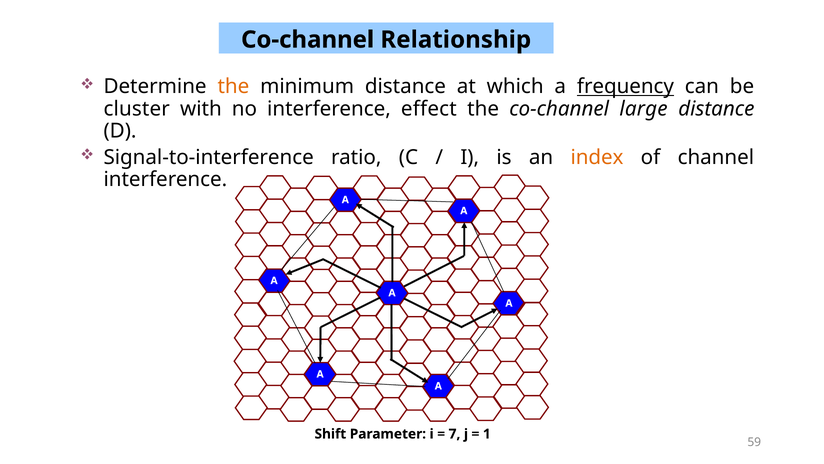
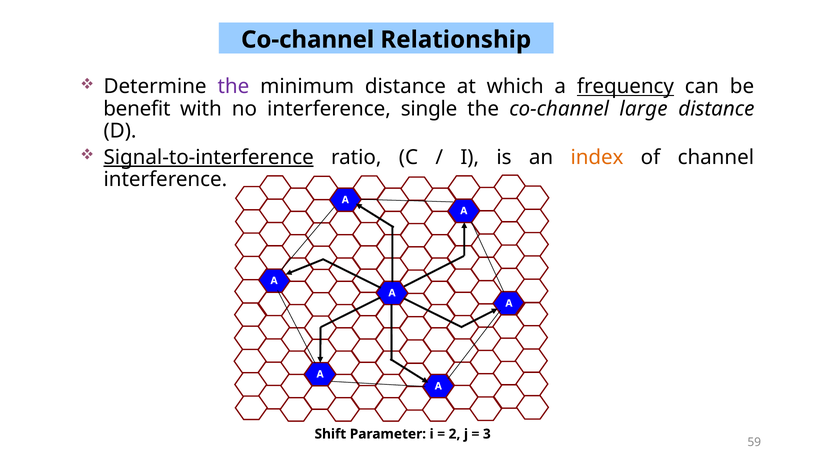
the at (233, 86) colour: orange -> purple
cluster: cluster -> benefit
effect: effect -> single
Signal-to-interference underline: none -> present
7: 7 -> 2
1: 1 -> 3
